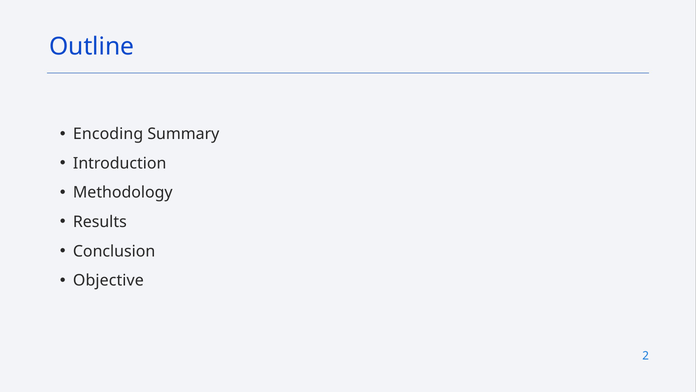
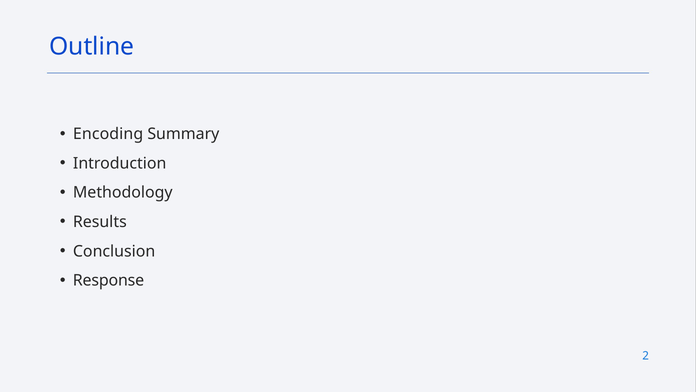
Objective: Objective -> Response
